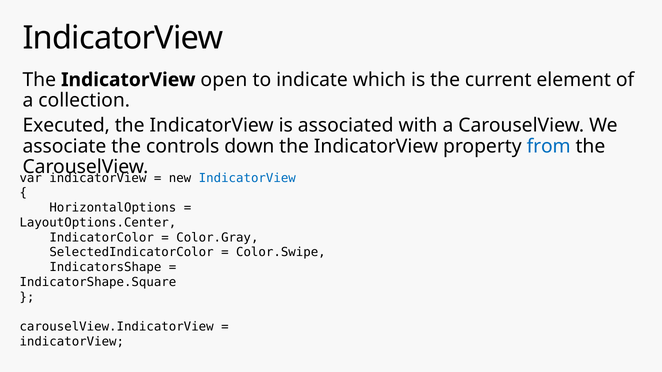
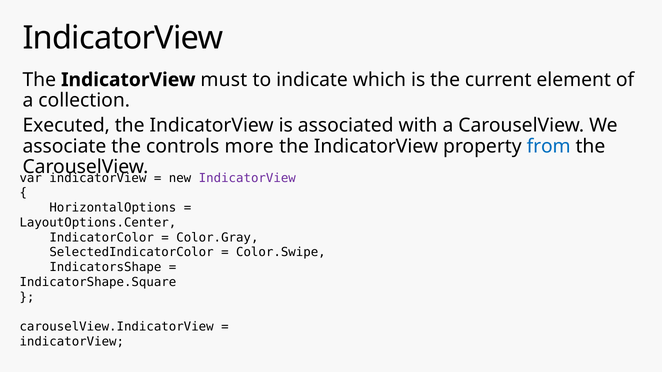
open: open -> must
down: down -> more
IndicatorView at (247, 178) colour: blue -> purple
